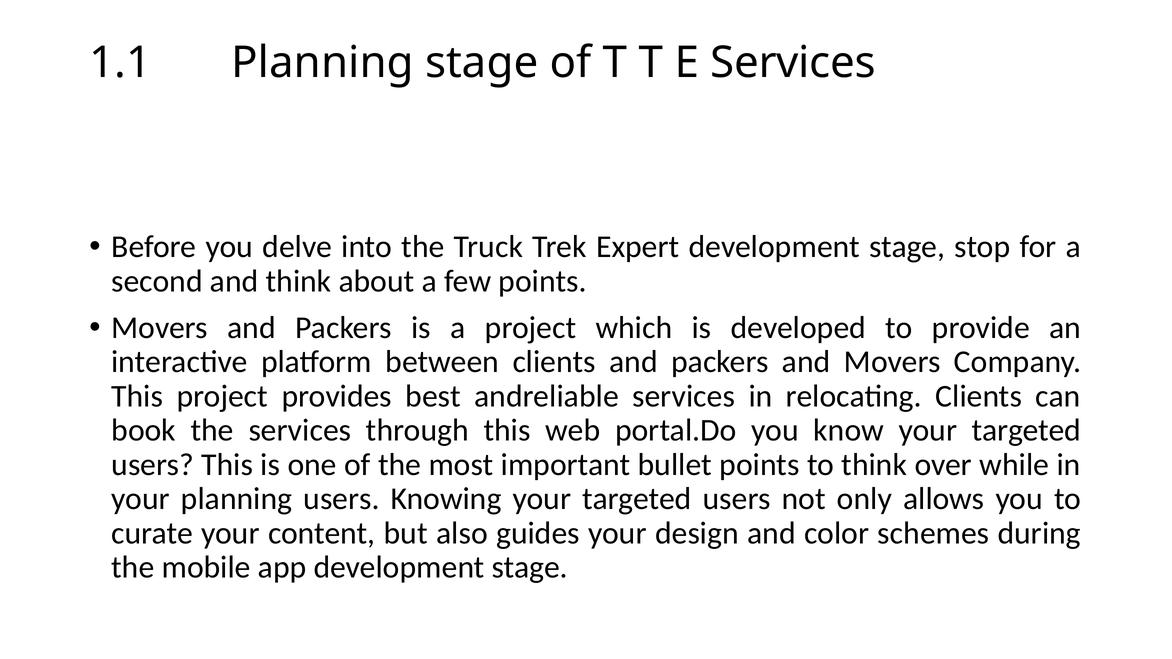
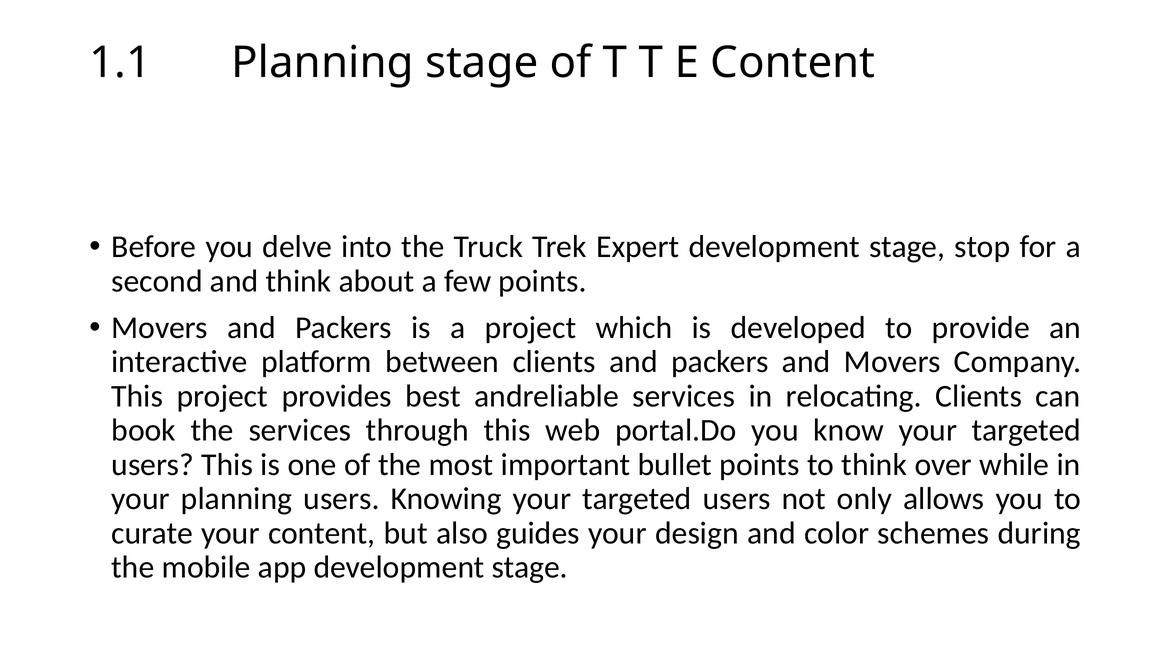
E Services: Services -> Content
